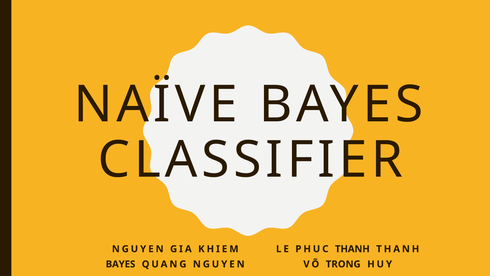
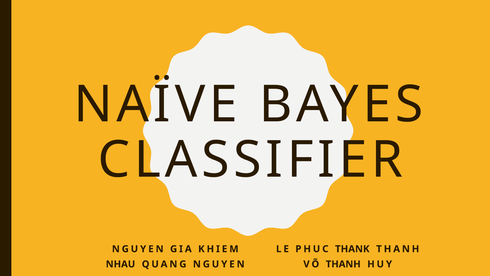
PHUC THANH: THANH -> THANK
BAYES at (121, 264): BAYES -> NHAU
VÕ TRONG: TRONG -> THANH
